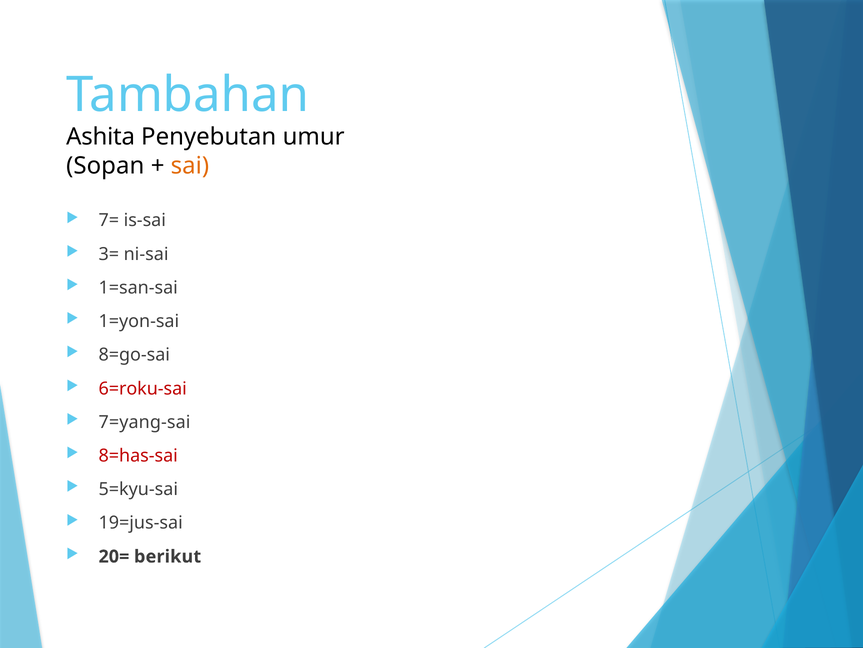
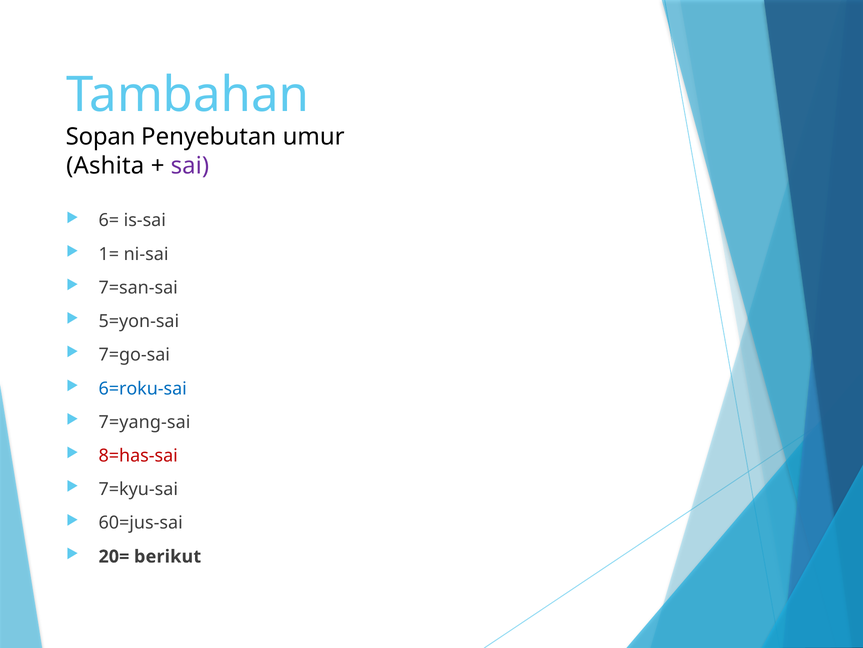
Ashita: Ashita -> Sopan
Sopan: Sopan -> Ashita
sai colour: orange -> purple
7=: 7= -> 6=
3=: 3= -> 1=
1=san-sai: 1=san-sai -> 7=san-sai
1=yon-sai: 1=yon-sai -> 5=yon-sai
8=go-sai: 8=go-sai -> 7=go-sai
6=roku-sai colour: red -> blue
5=kyu-sai: 5=kyu-sai -> 7=kyu-sai
19=jus-sai: 19=jus-sai -> 60=jus-sai
